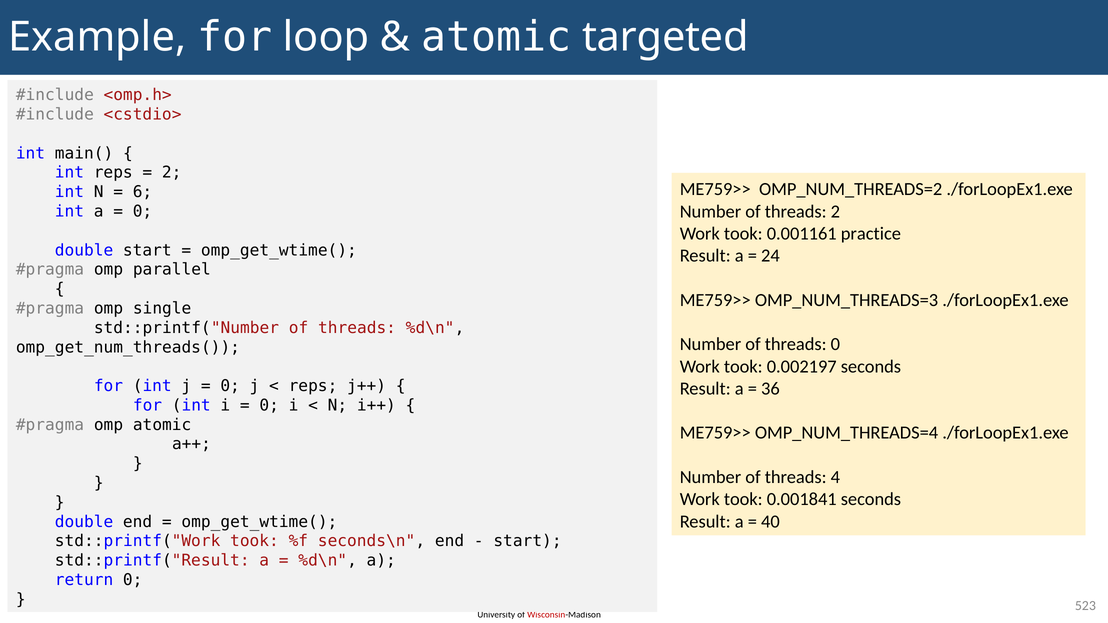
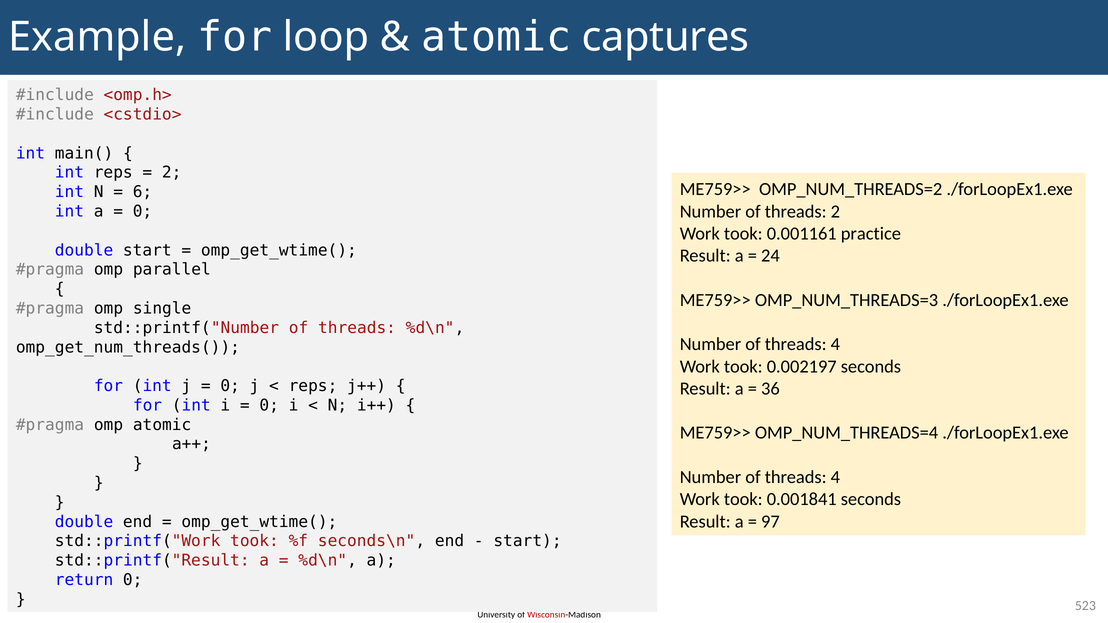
targeted: targeted -> captures
0 at (835, 344): 0 -> 4
40: 40 -> 97
